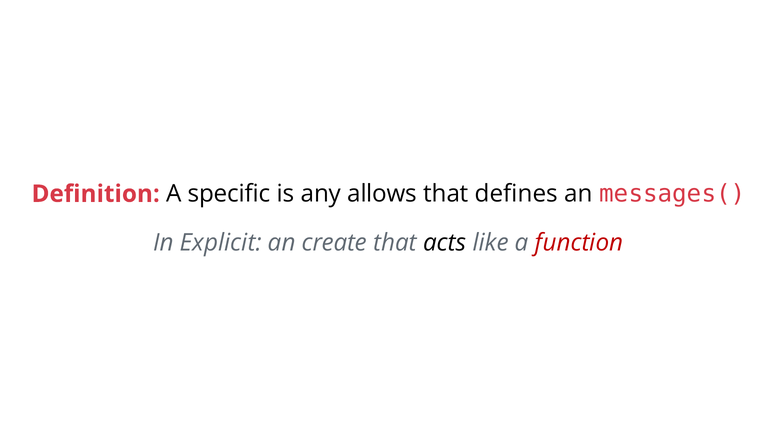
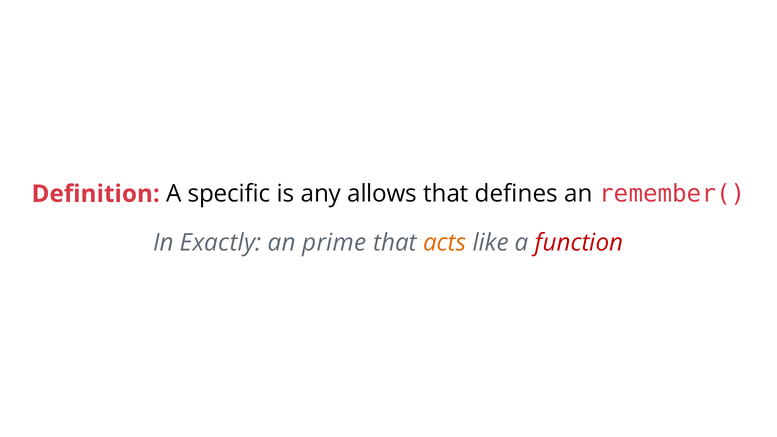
messages(: messages( -> remember(
Explicit: Explicit -> Exactly
create: create -> prime
acts colour: black -> orange
